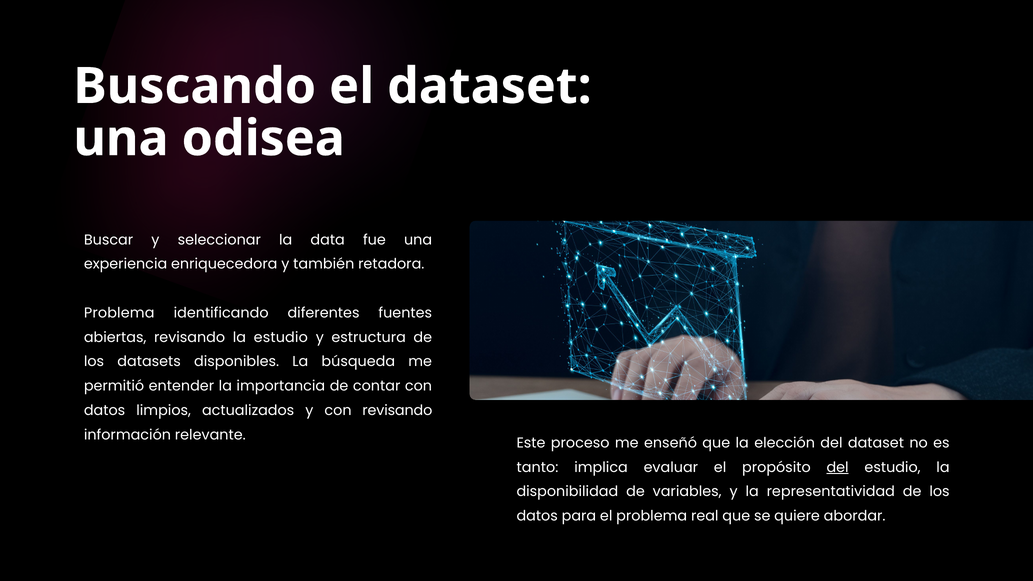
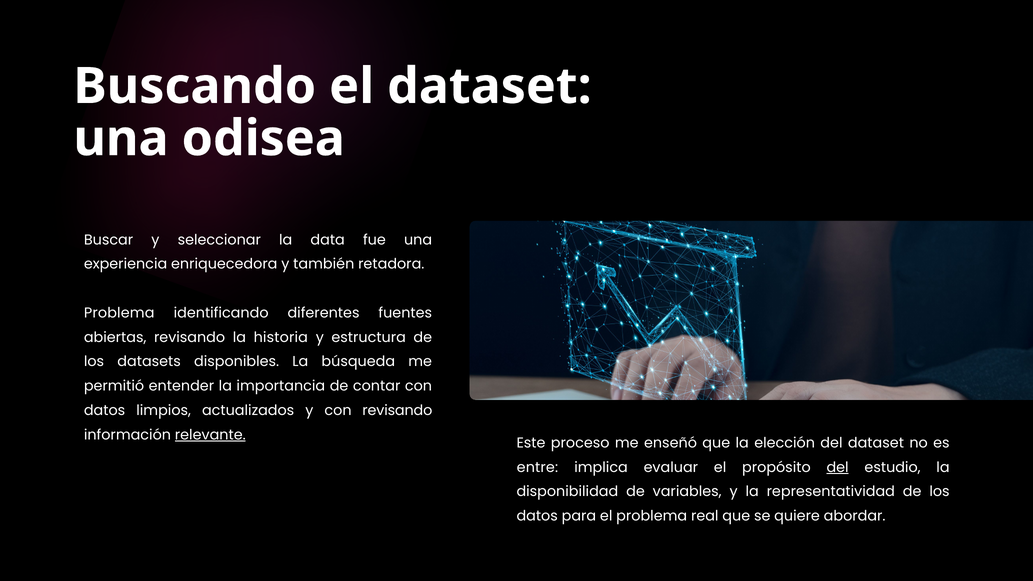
la estudio: estudio -> historia
relevante underline: none -> present
tanto: tanto -> entre
